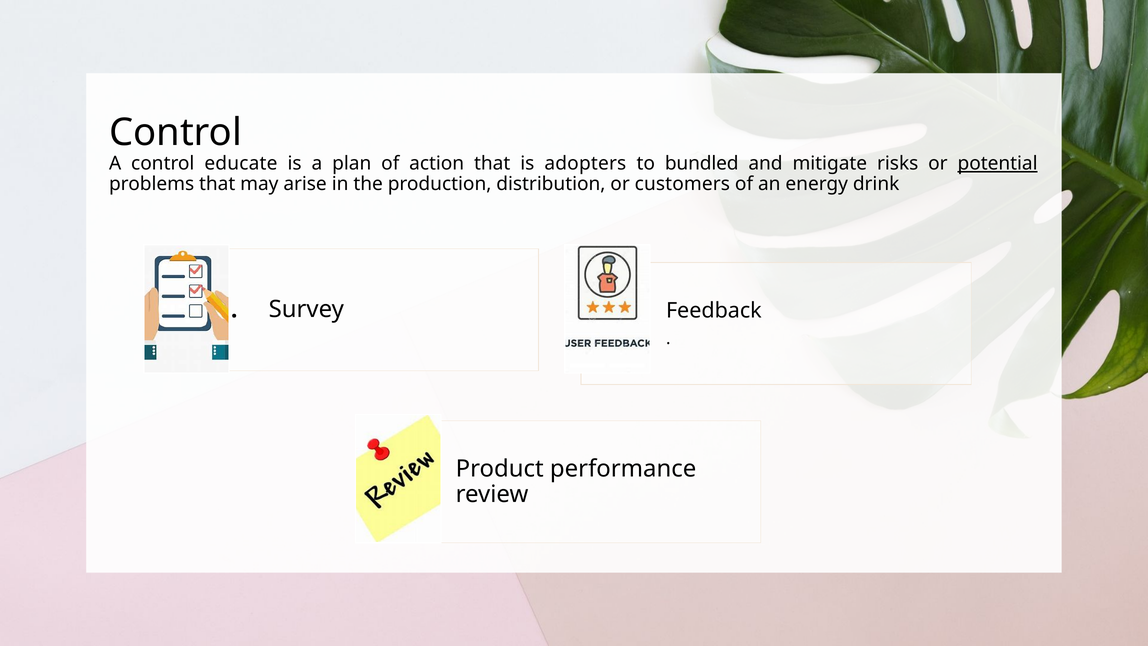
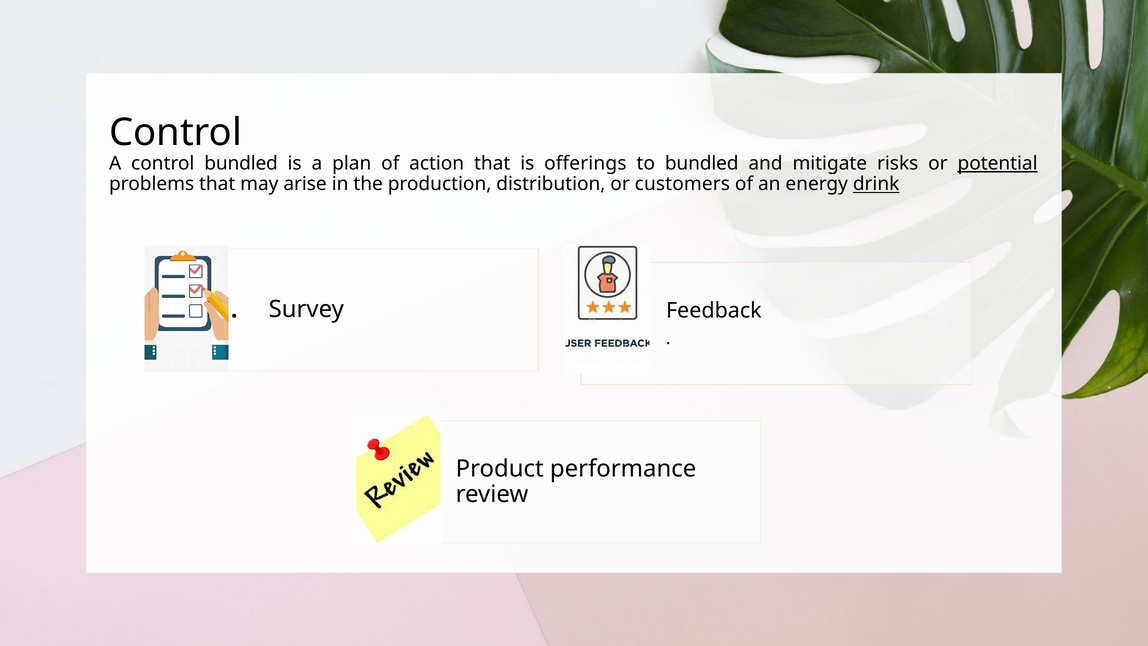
control educate: educate -> bundled
adopters: adopters -> offerings
drink underline: none -> present
